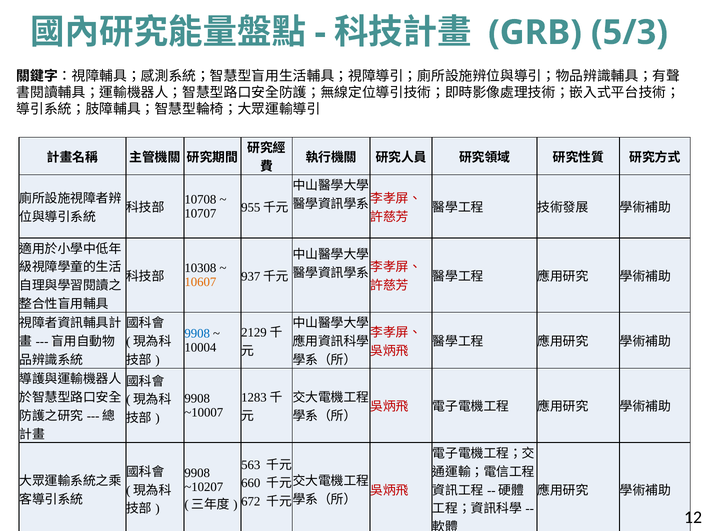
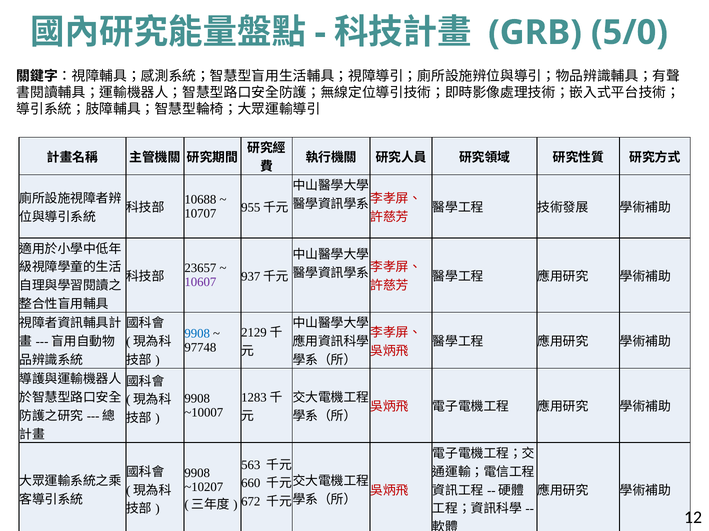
5/3: 5/3 -> 5/0
10708: 10708 -> 10688
10308: 10308 -> 23657
10607 colour: orange -> purple
10004: 10004 -> 97748
